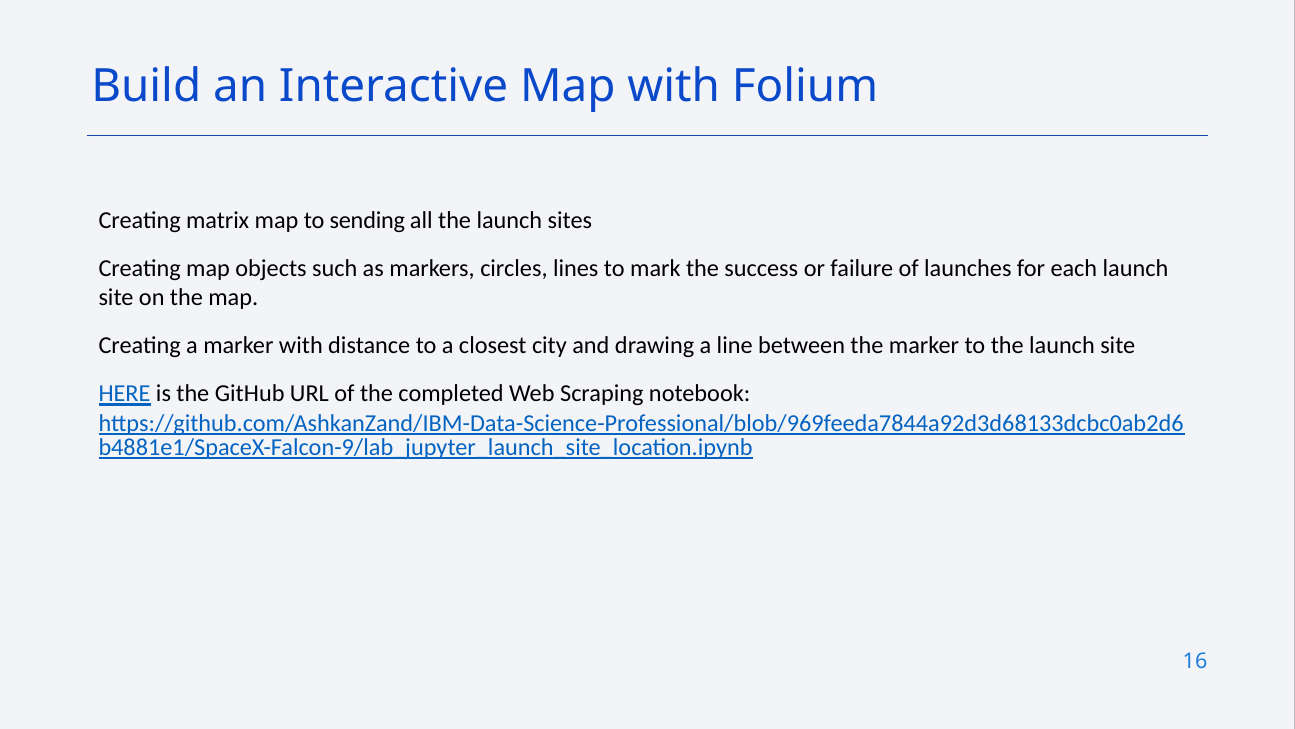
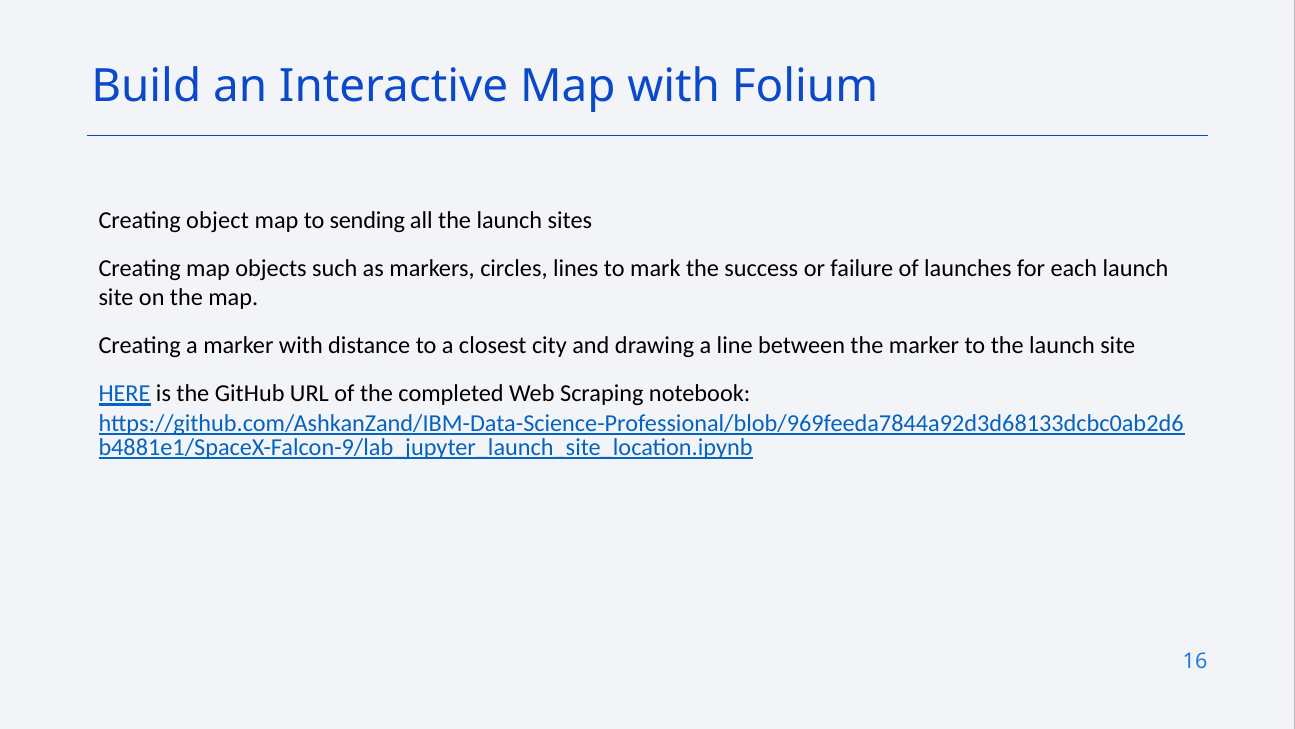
matrix: matrix -> object
